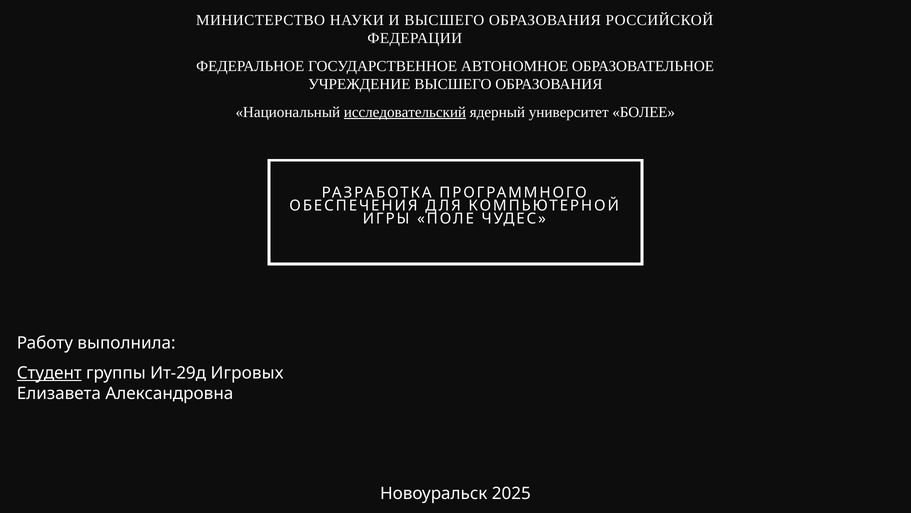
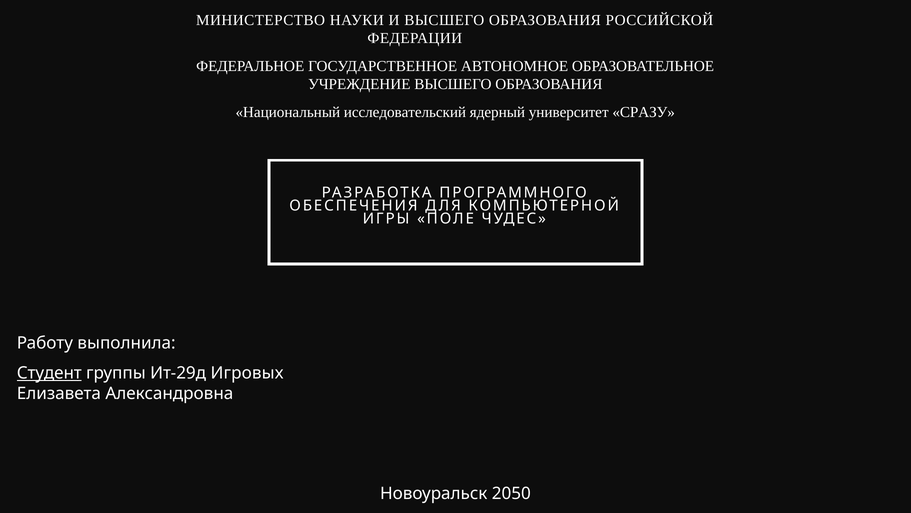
исследовательский underline: present -> none
БОЛЕЕ: БОЛЕЕ -> СРАЗУ
2025: 2025 -> 2050
